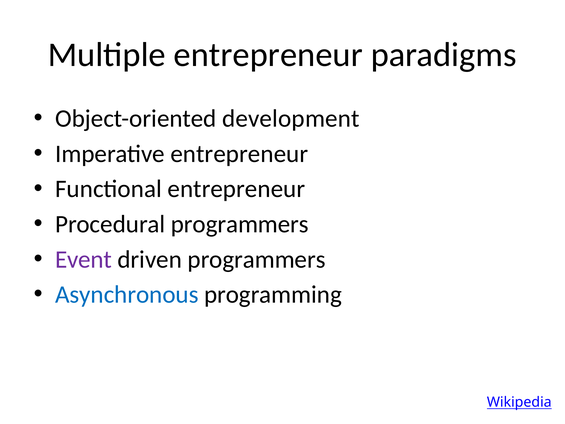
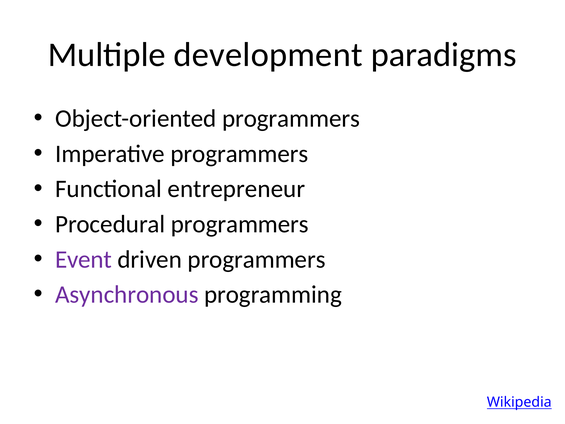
Multiple entrepreneur: entrepreneur -> development
Object-oriented development: development -> programmers
Imperative entrepreneur: entrepreneur -> programmers
Asynchronous colour: blue -> purple
